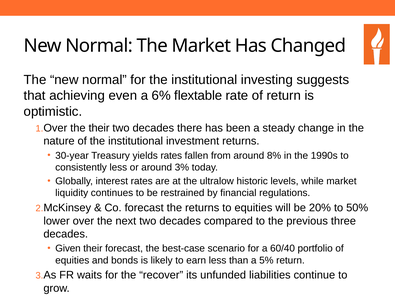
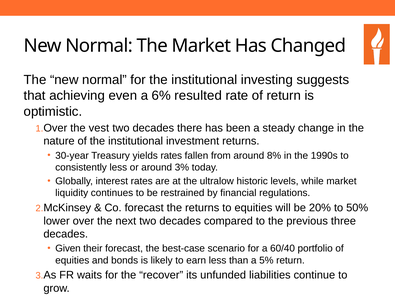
flextable: flextable -> resulted
the their: their -> vest
